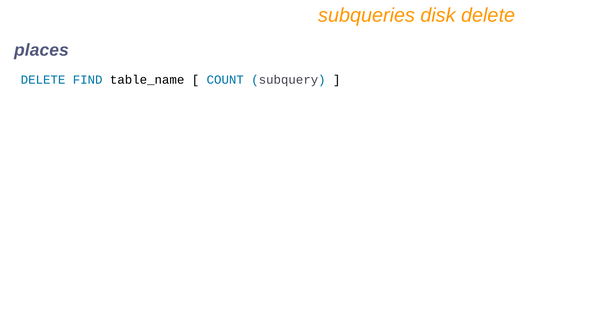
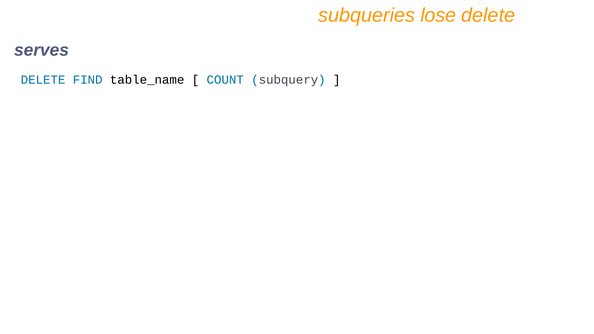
disk: disk -> lose
places: places -> serves
